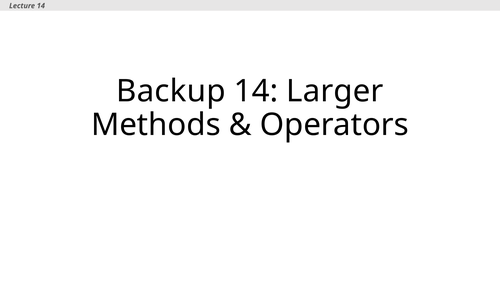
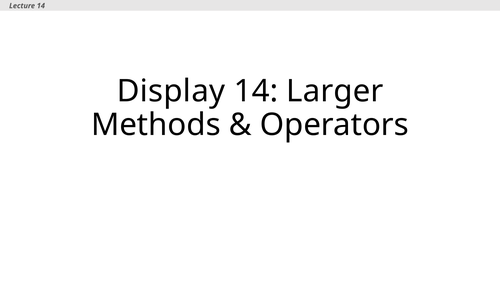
Backup: Backup -> Display
